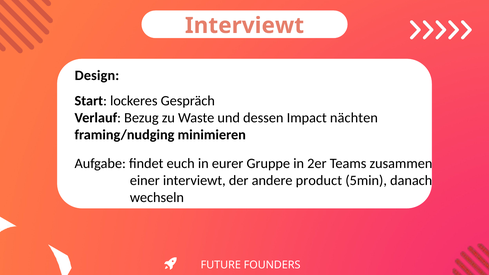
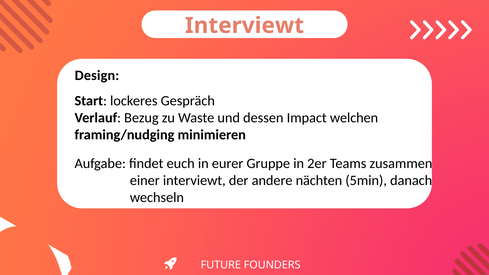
nächten: nächten -> welchen
product: product -> nächten
